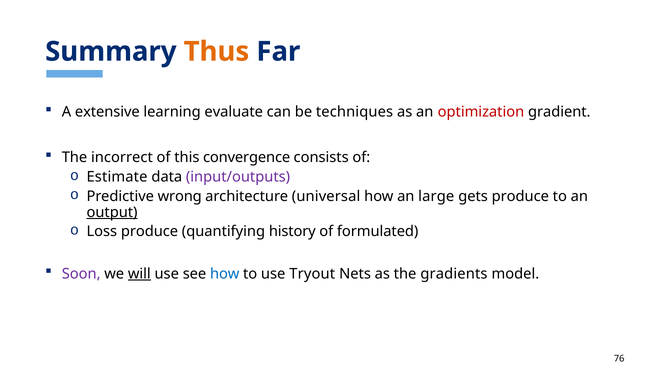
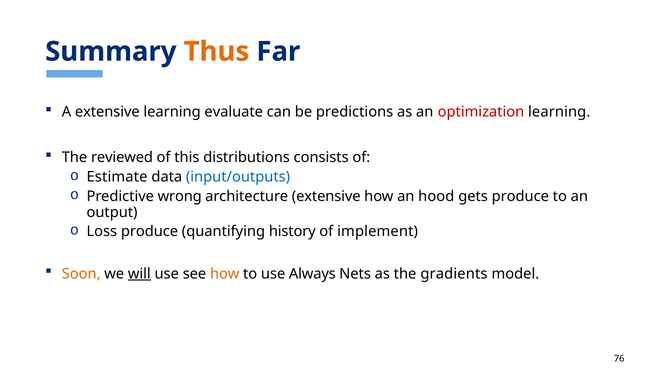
techniques: techniques -> predictions
optimization gradient: gradient -> learning
incorrect: incorrect -> reviewed
convergence: convergence -> distributions
input/outputs colour: purple -> blue
architecture universal: universal -> extensive
large: large -> hood
output underline: present -> none
formulated: formulated -> implement
Soon colour: purple -> orange
how at (225, 273) colour: blue -> orange
Tryout: Tryout -> Always
